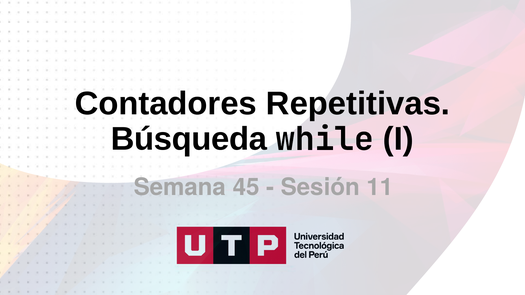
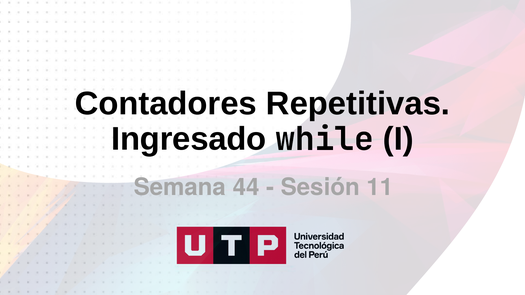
Búsqueda: Búsqueda -> Ingresado
45: 45 -> 44
